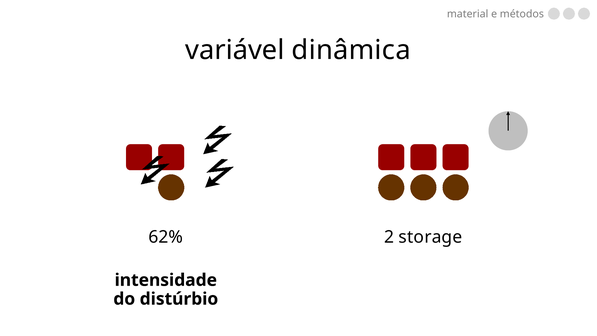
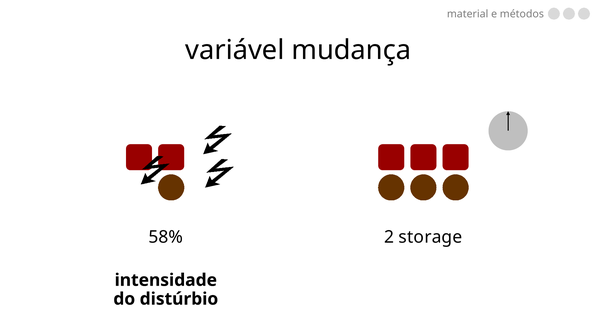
dinâmica: dinâmica -> mudança
62%: 62% -> 58%
